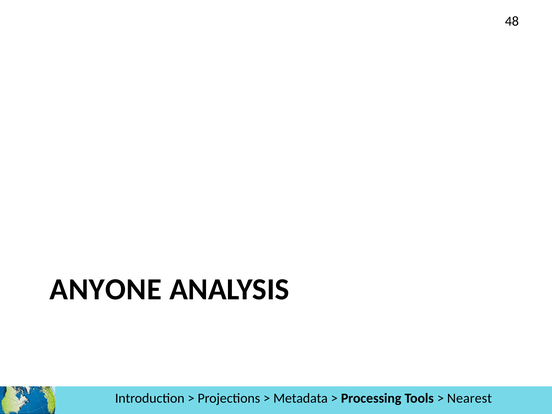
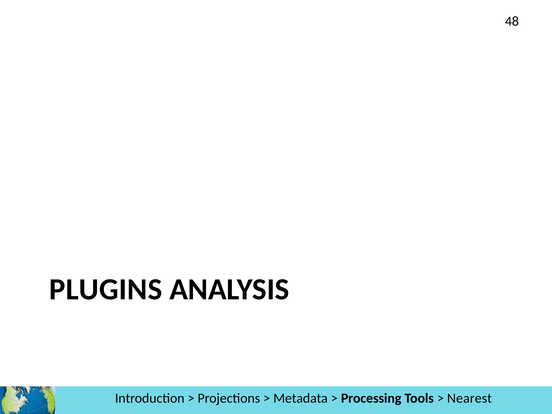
ANYONE: ANYONE -> PLUGINS
